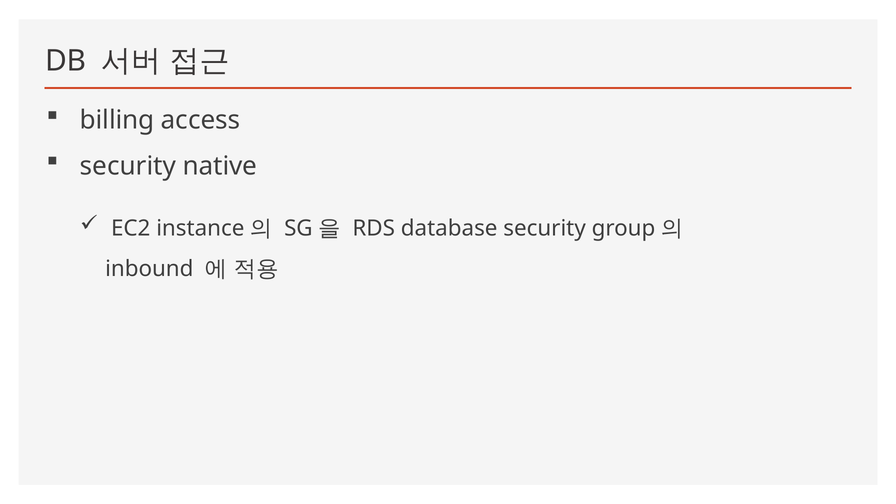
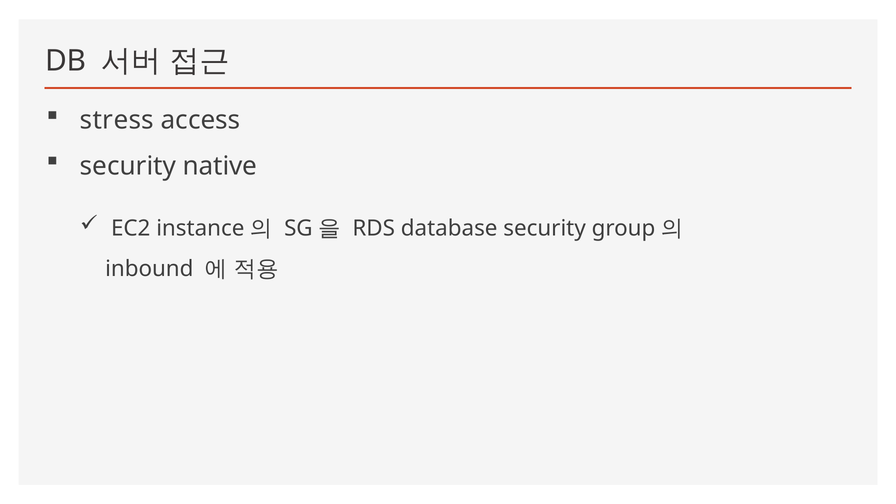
billing: billing -> stress
